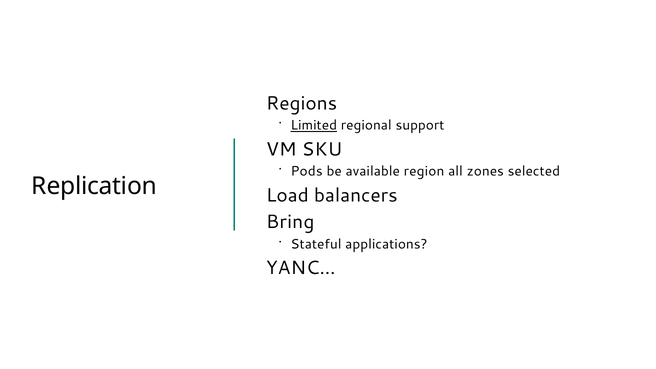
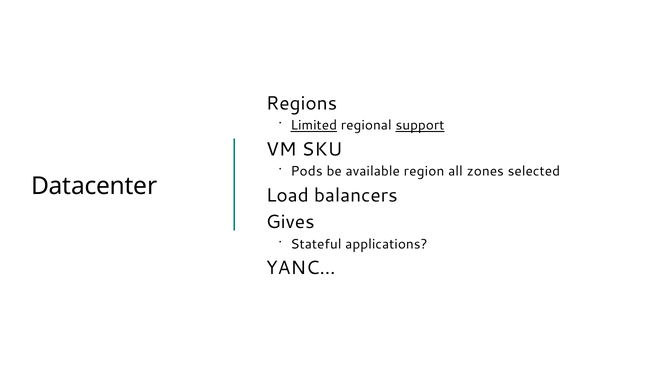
support underline: none -> present
Replication: Replication -> Datacenter
Bring: Bring -> Gives
